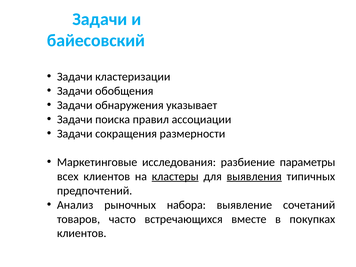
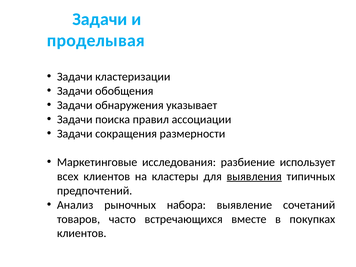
байесовский: байесовский -> проделывая
параметры: параметры -> использует
кластеры underline: present -> none
